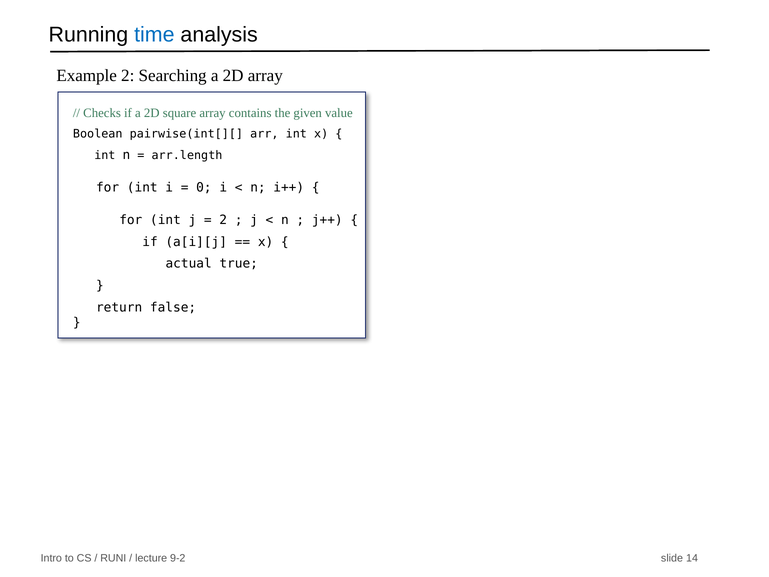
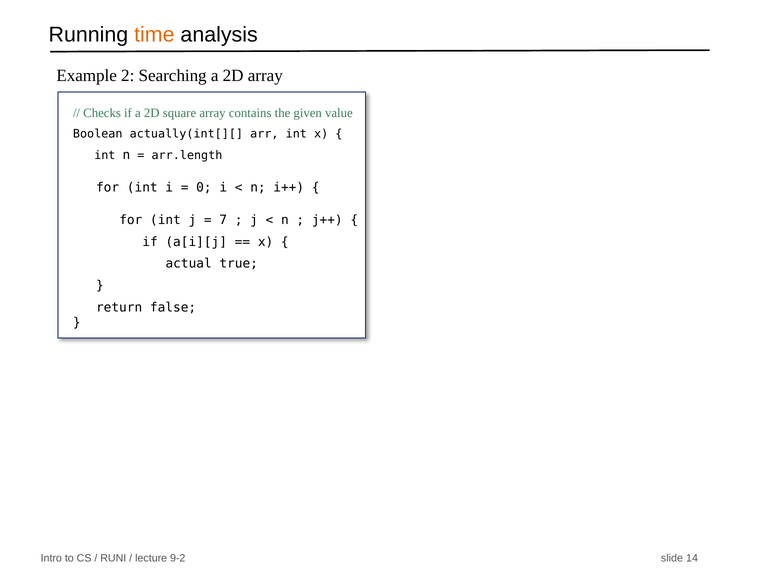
time colour: blue -> orange
pairwise(int[][: pairwise(int[][ -> actually(int[][
2 at (223, 220): 2 -> 7
